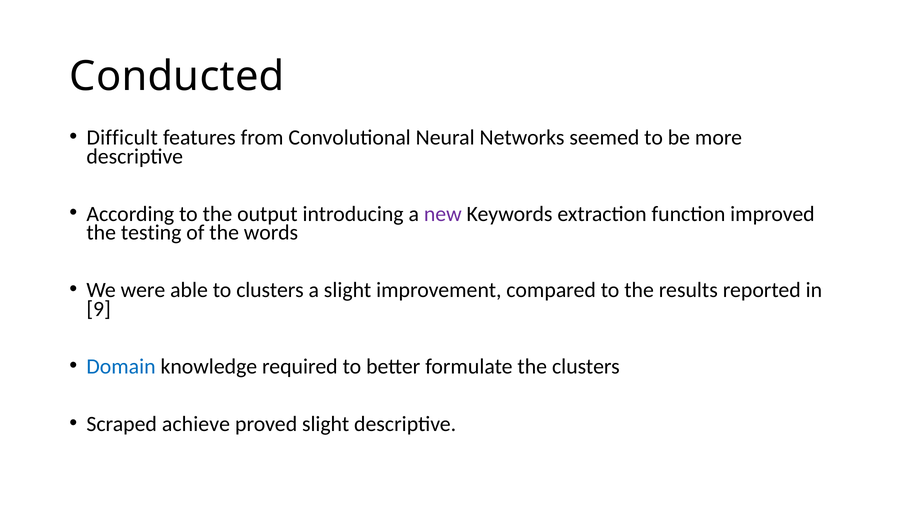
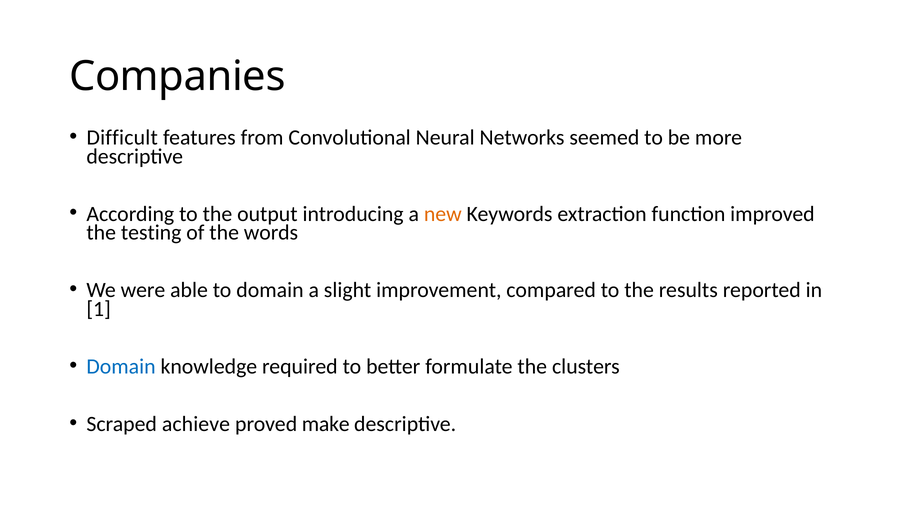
Conducted: Conducted -> Companies
new colour: purple -> orange
to clusters: clusters -> domain
9: 9 -> 1
proved slight: slight -> make
